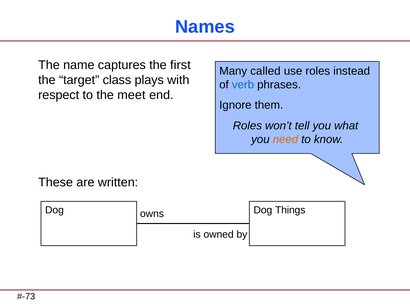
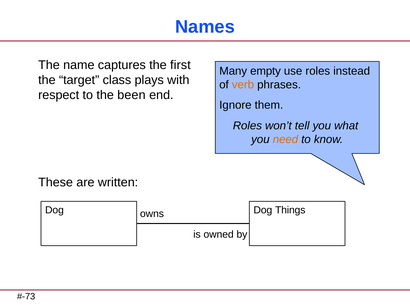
called: called -> empty
verb colour: blue -> orange
meet: meet -> been
